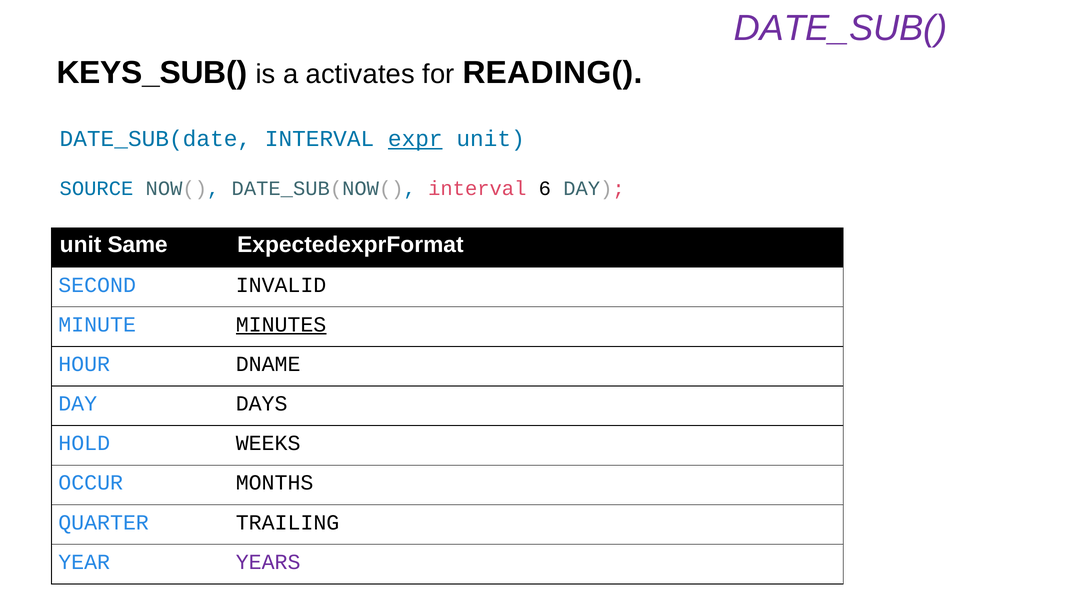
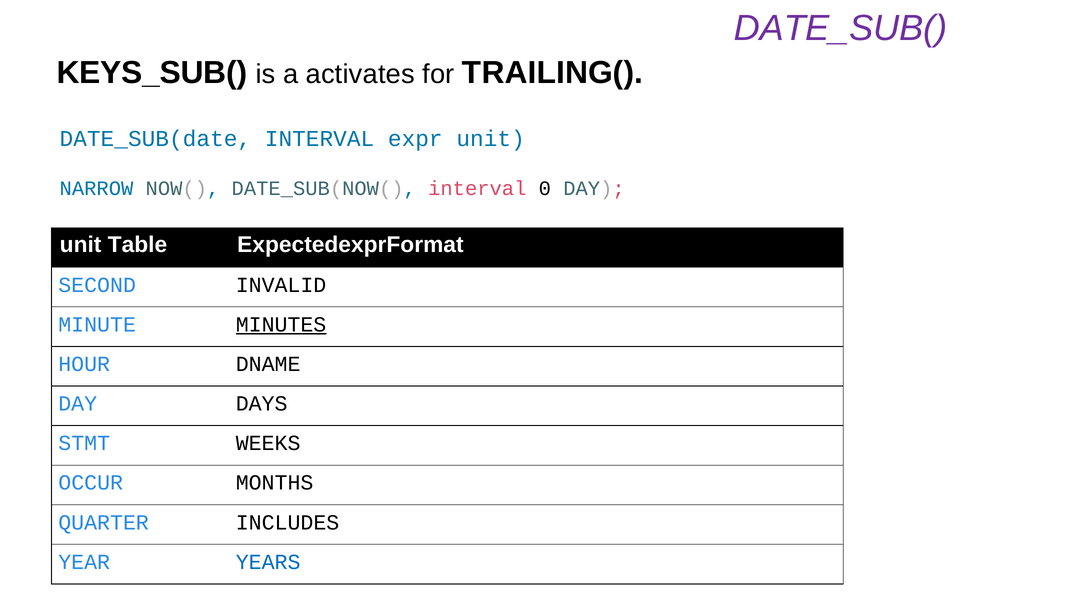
READING(: READING( -> TRAILING(
expr underline: present -> none
SOURCE: SOURCE -> NARROW
6: 6 -> 0
Same: Same -> Table
HOLD: HOLD -> STMT
TRAILING: TRAILING -> INCLUDES
YEARS colour: purple -> blue
